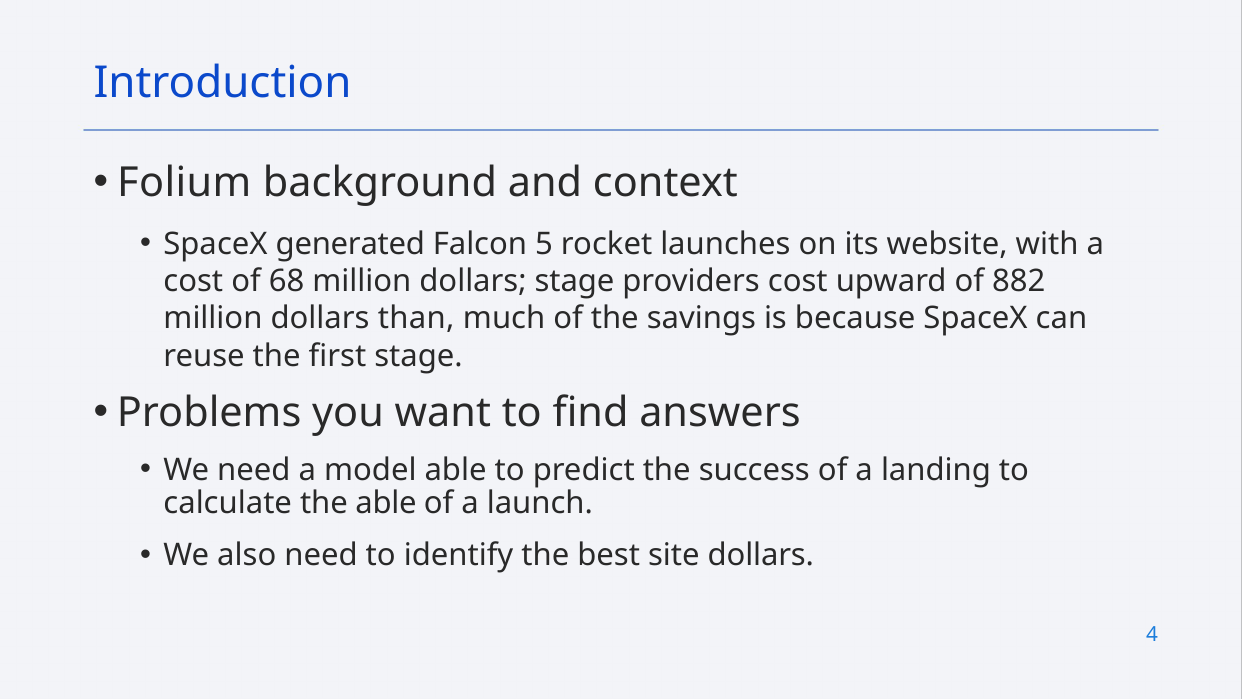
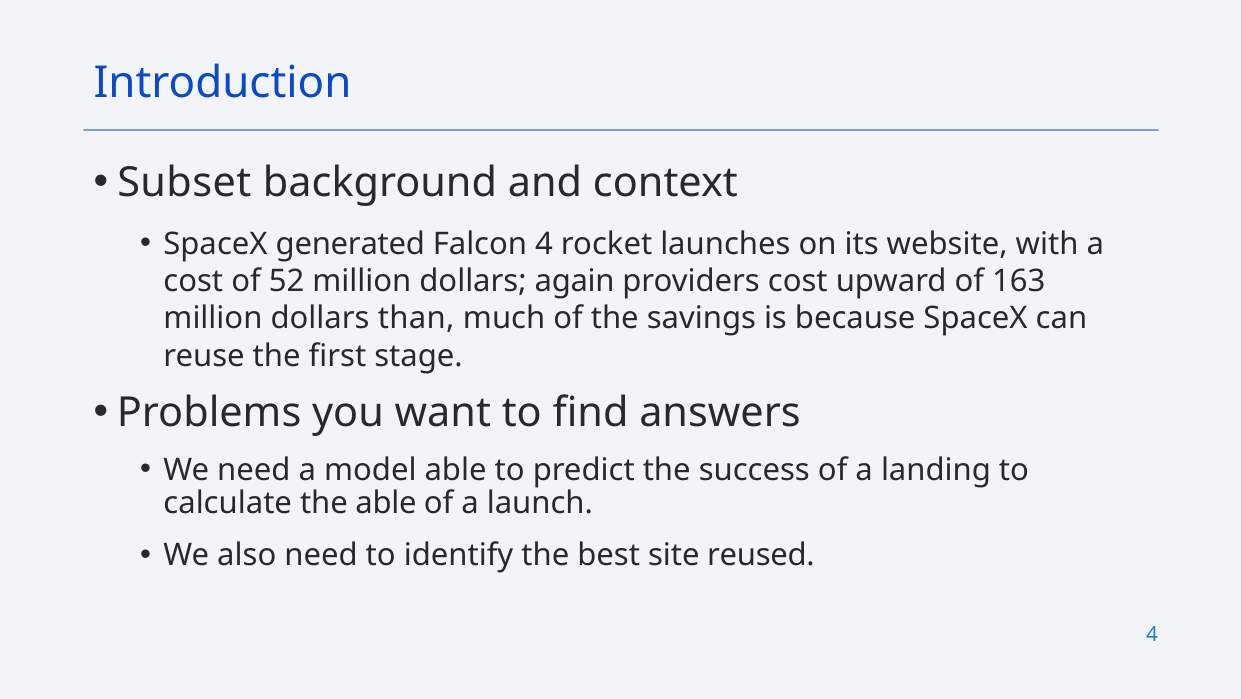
Folium: Folium -> Subset
Falcon 5: 5 -> 4
68: 68 -> 52
dollars stage: stage -> again
882: 882 -> 163
site dollars: dollars -> reused
